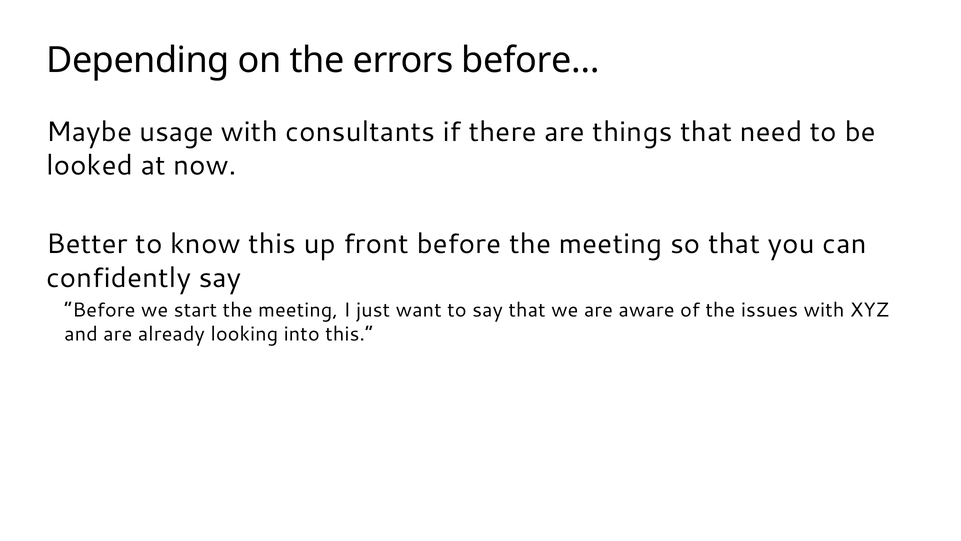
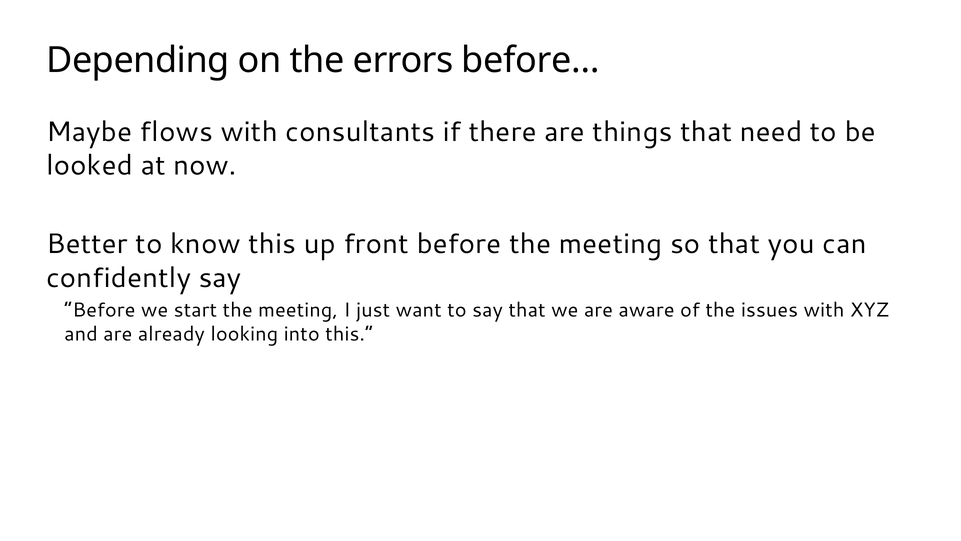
usage: usage -> flows
